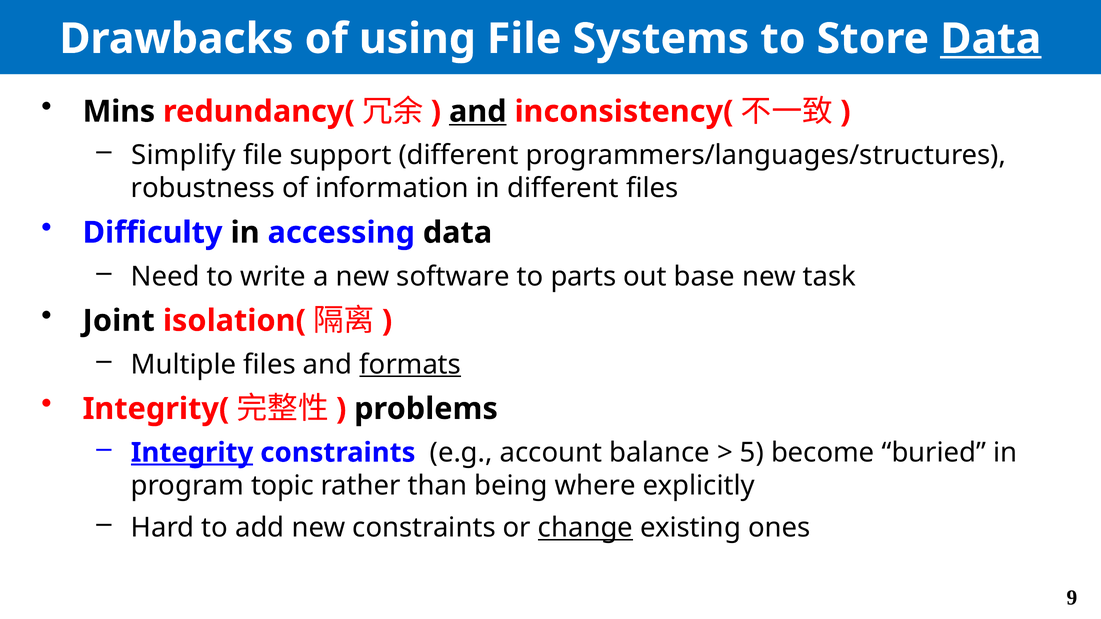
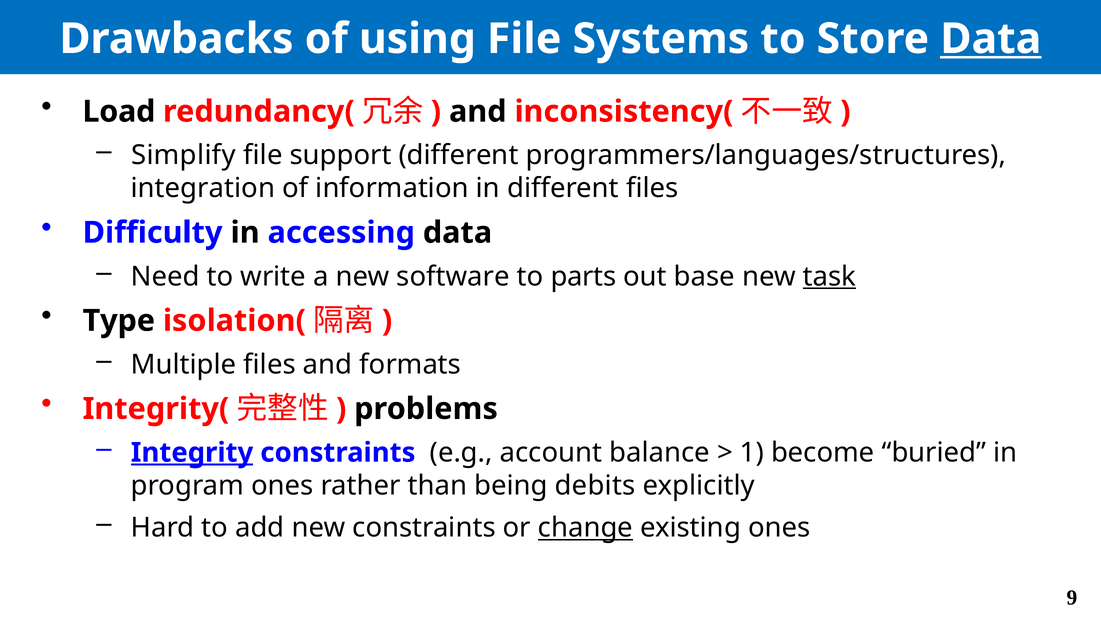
Mins: Mins -> Load
and at (478, 112) underline: present -> none
robustness: robustness -> integration
task underline: none -> present
Joint: Joint -> Type
formats underline: present -> none
5: 5 -> 1
program topic: topic -> ones
where: where -> debits
